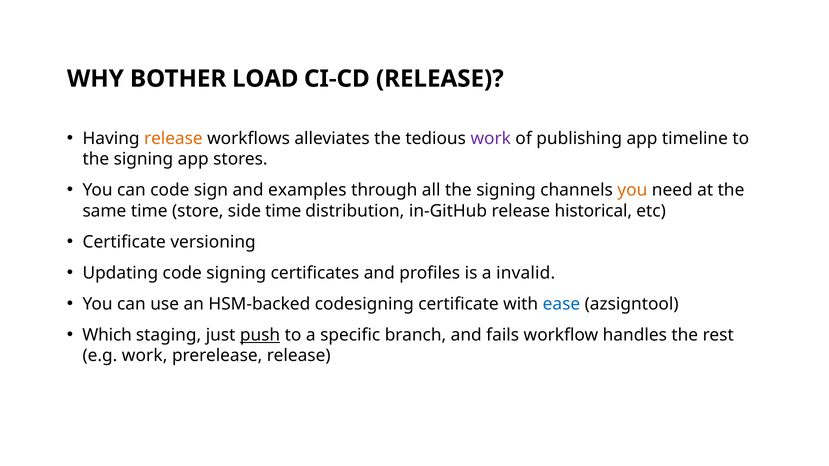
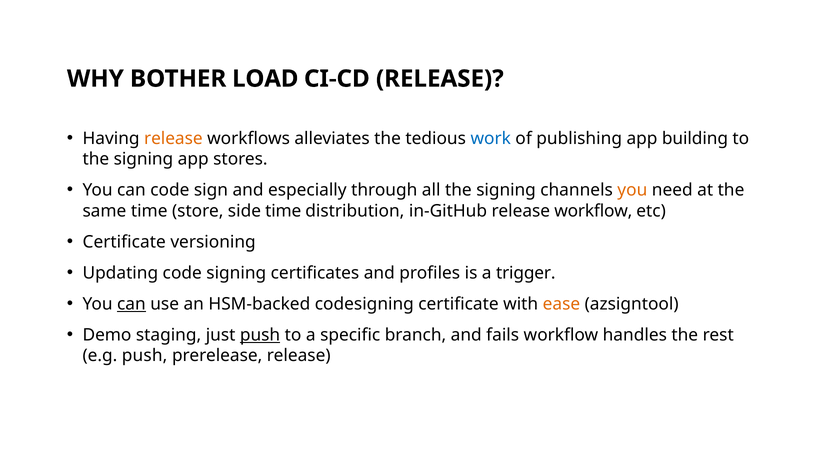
work at (491, 138) colour: purple -> blue
timeline: timeline -> building
examples: examples -> especially
release historical: historical -> workflow
invalid: invalid -> trigger
can at (131, 304) underline: none -> present
ease colour: blue -> orange
Which: Which -> Demo
e.g work: work -> push
